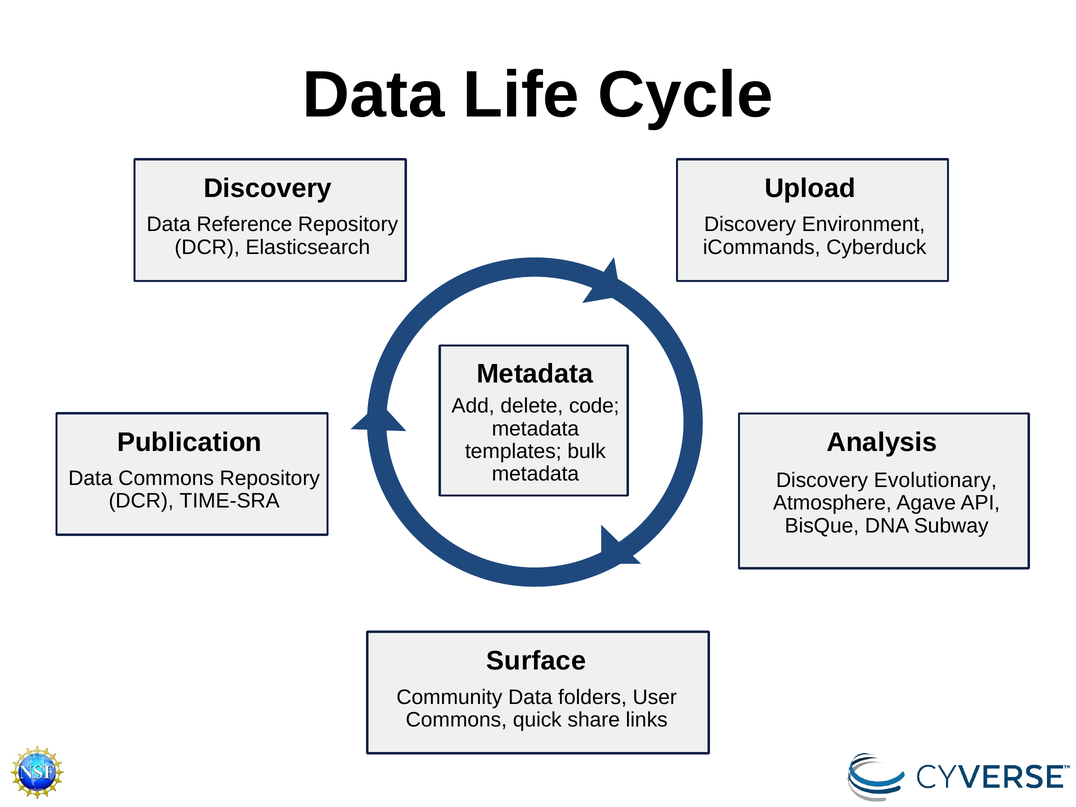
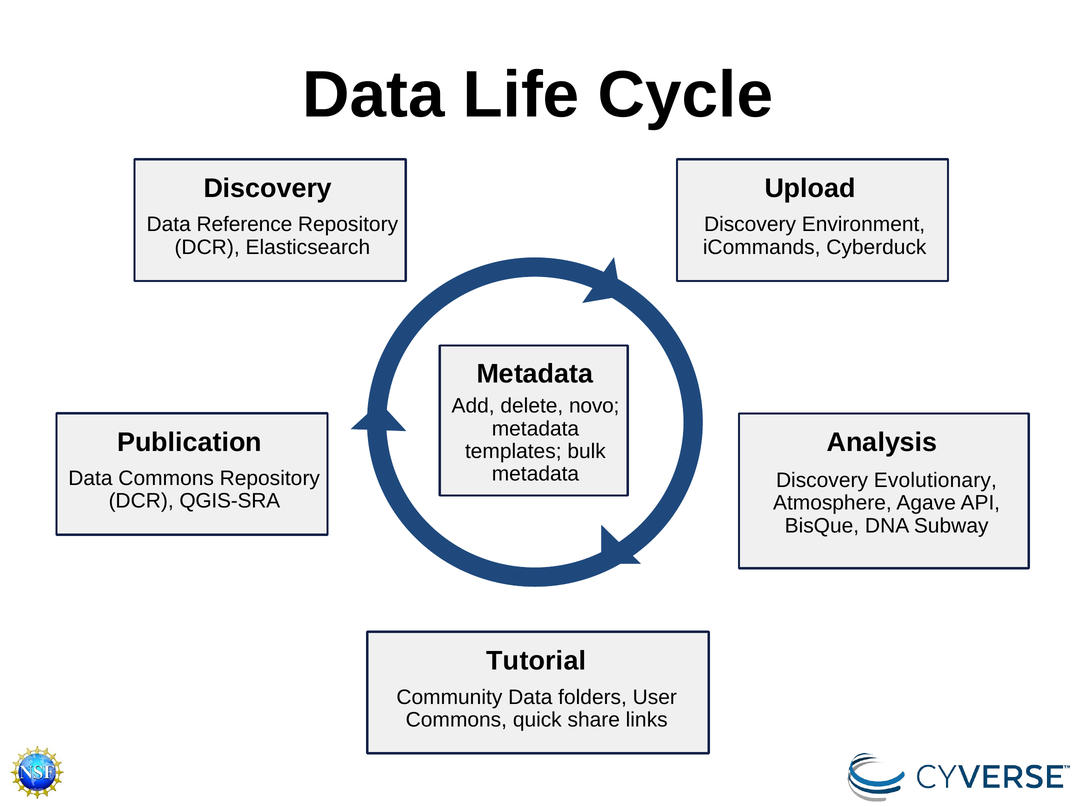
code: code -> novo
TIME-SRA: TIME-SRA -> QGIS-SRA
Surface: Surface -> Tutorial
